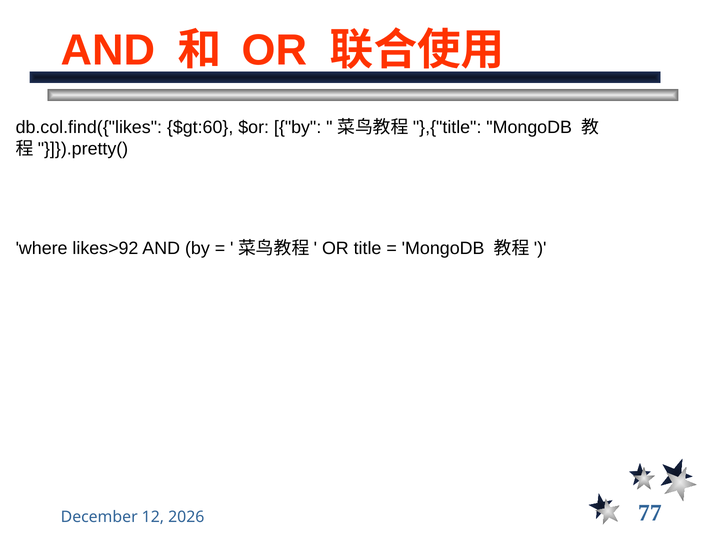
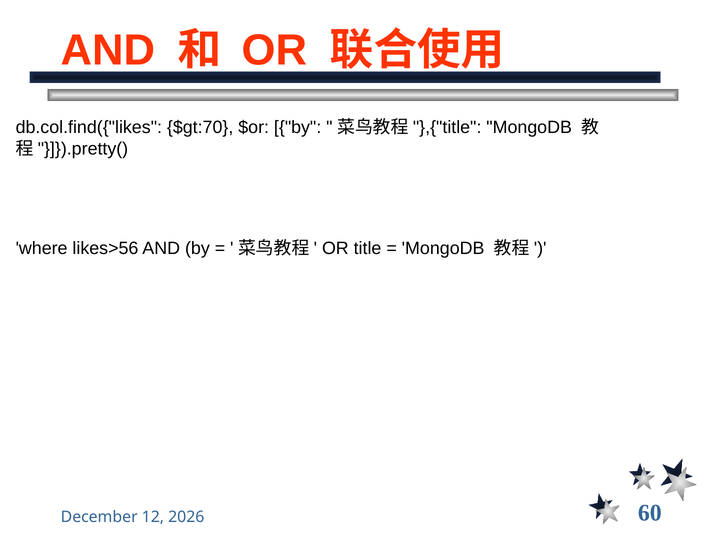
$gt:60: $gt:60 -> $gt:70
likes>92: likes>92 -> likes>56
77: 77 -> 60
